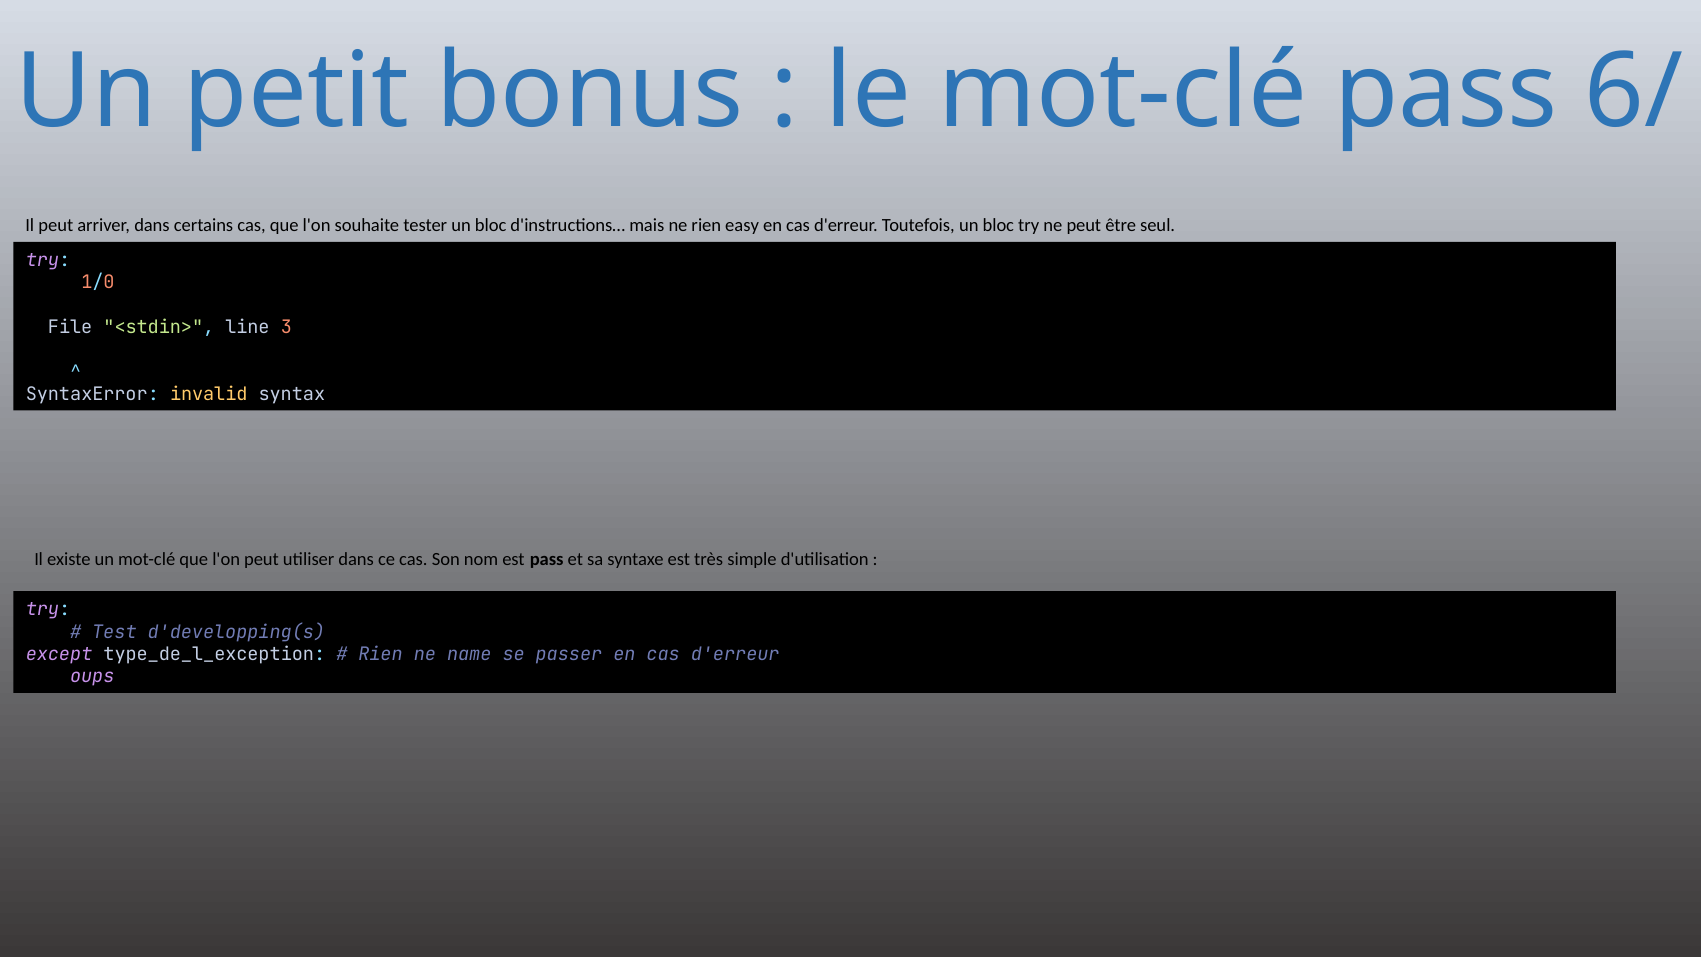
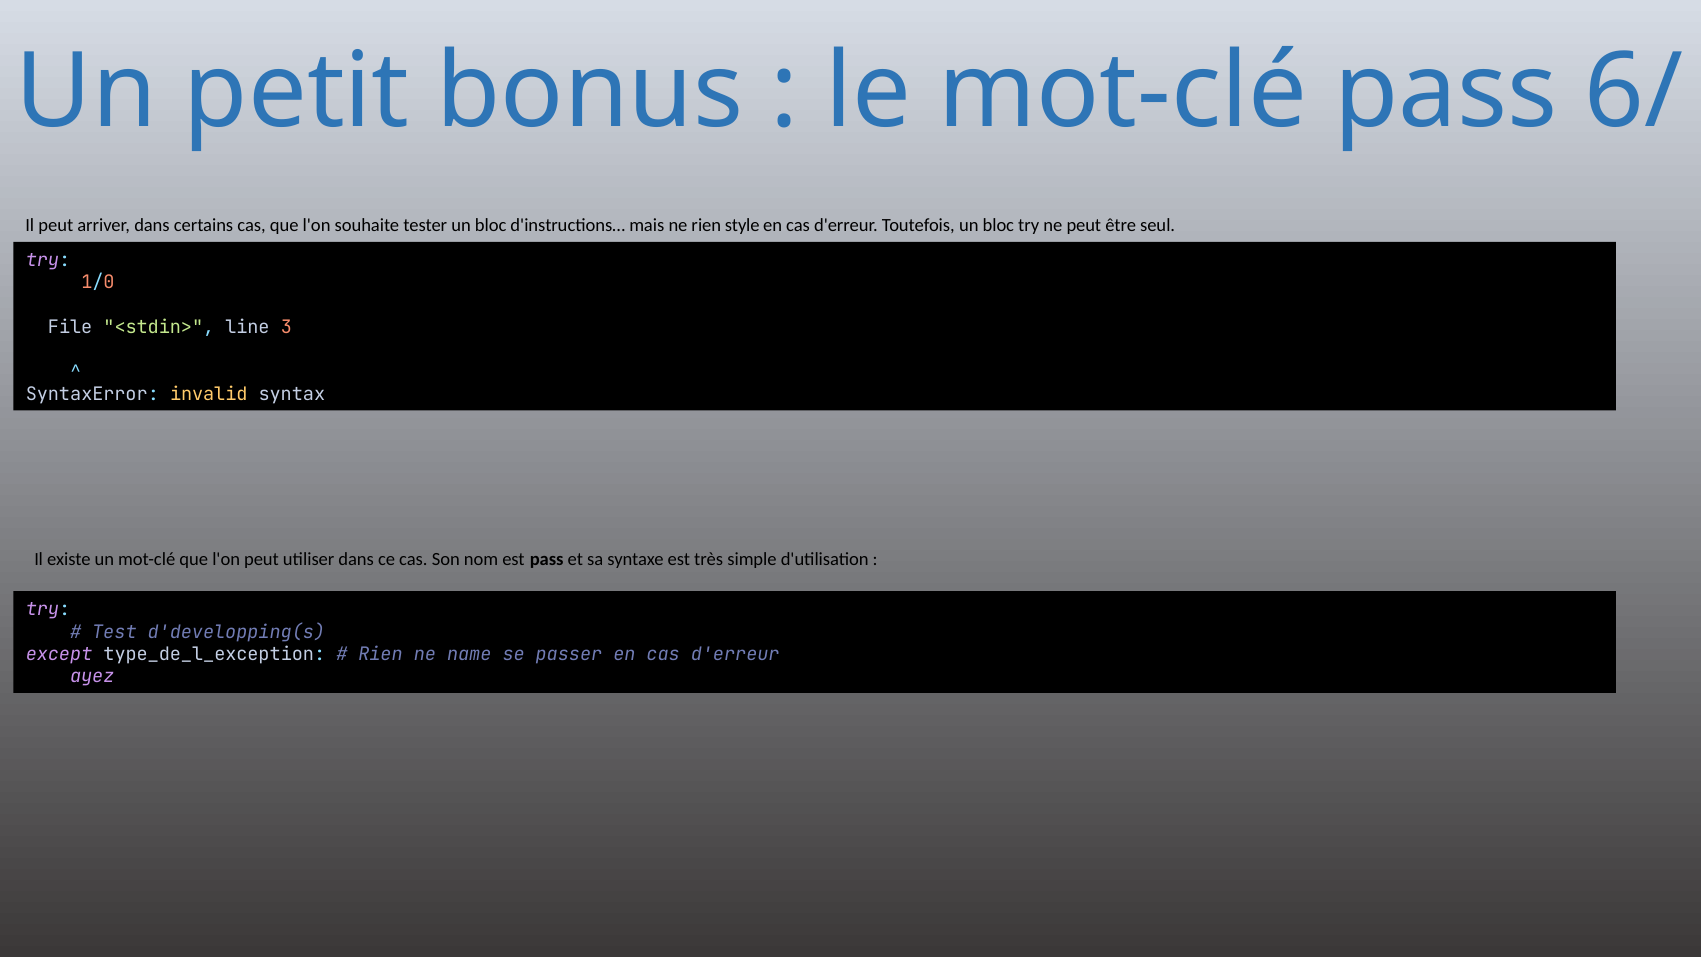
easy: easy -> style
oups: oups -> ayez
